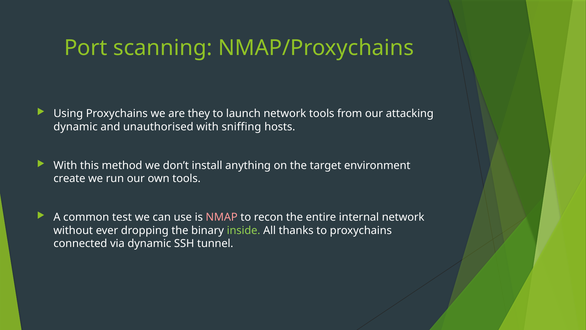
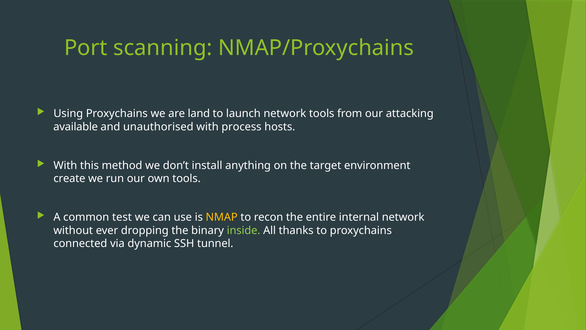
they: they -> land
dynamic at (76, 127): dynamic -> available
sniffing: sniffing -> process
NMAP colour: pink -> yellow
